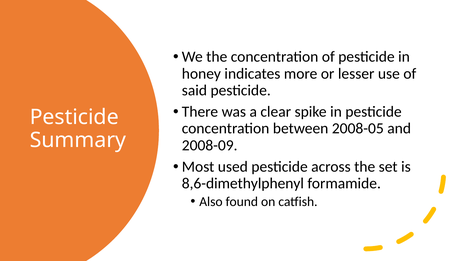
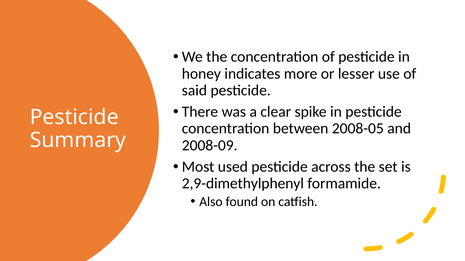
8,6-dimethylphenyl: 8,6-dimethylphenyl -> 2,9-dimethylphenyl
